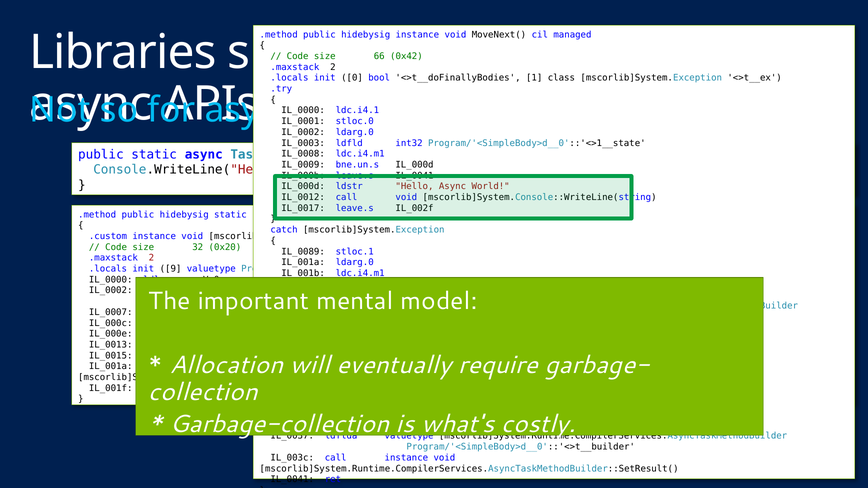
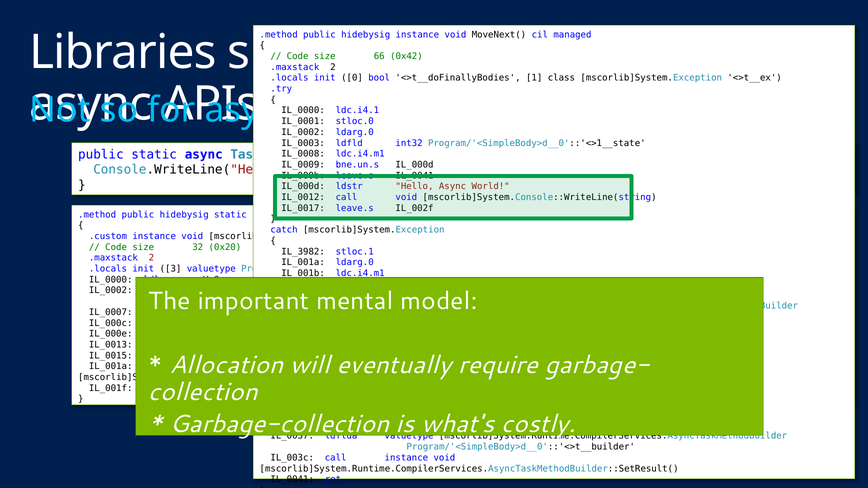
IL_0089: IL_0089 -> IL_3982
9: 9 -> 3
